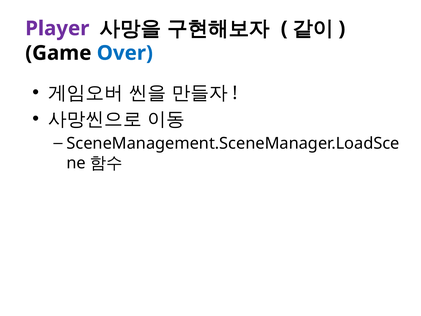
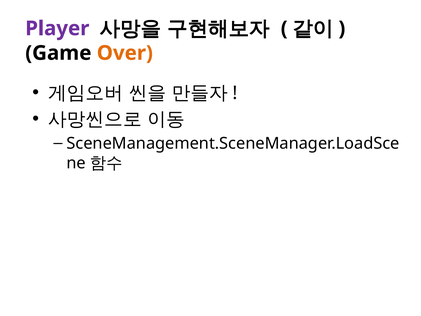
Over colour: blue -> orange
